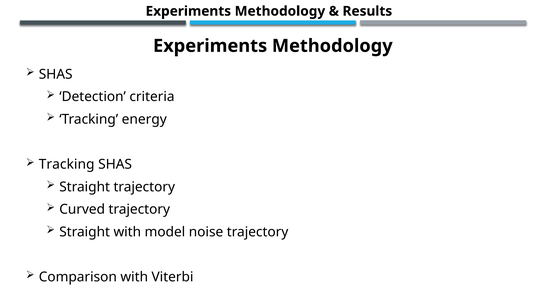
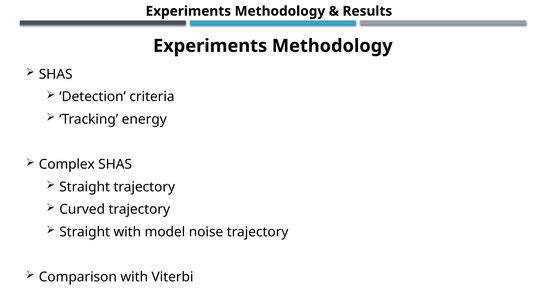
Tracking at (67, 164): Tracking -> Complex
